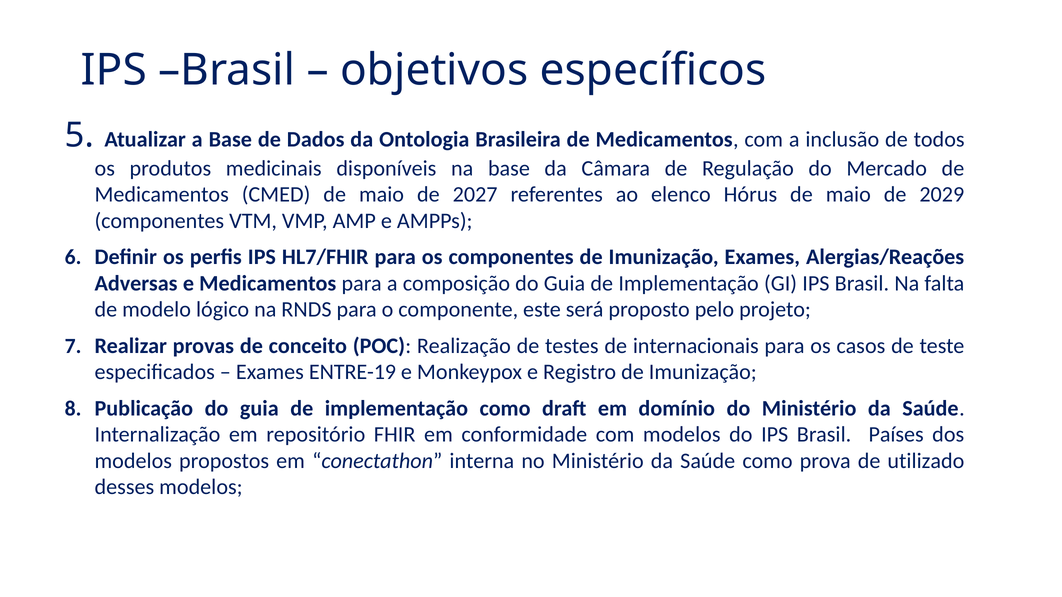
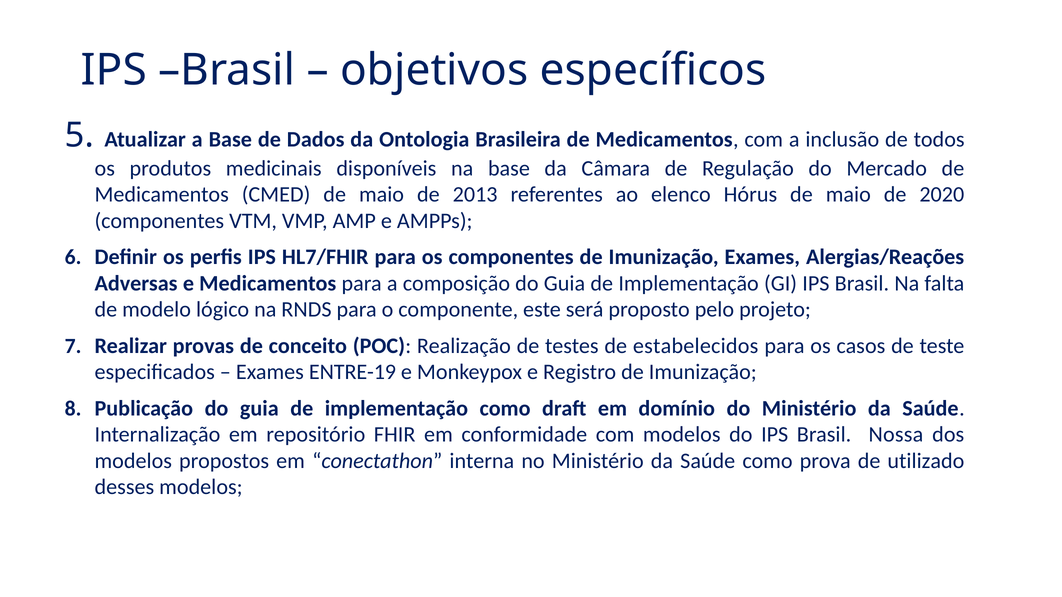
2027: 2027 -> 2013
2029: 2029 -> 2020
internacionais: internacionais -> estabelecidos
Países: Países -> Nossa
